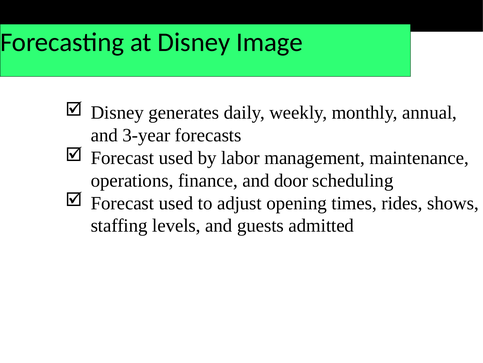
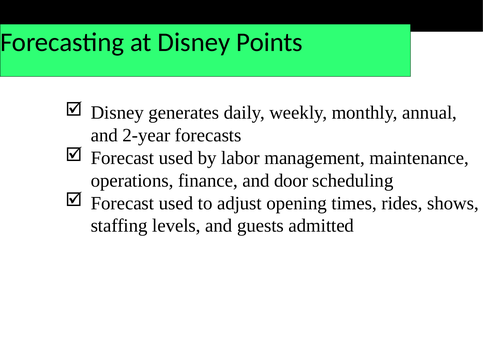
Image: Image -> Points
3-year: 3-year -> 2-year
